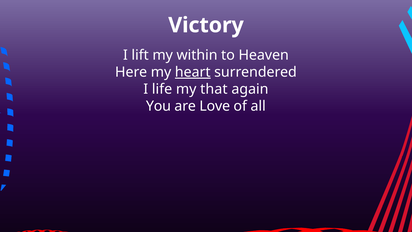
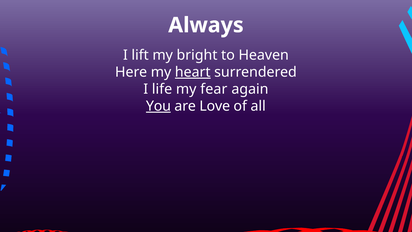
Victory: Victory -> Always
within: within -> bright
that: that -> fear
You underline: none -> present
